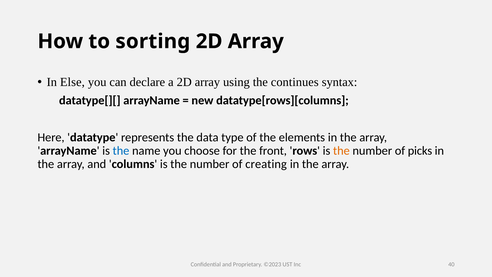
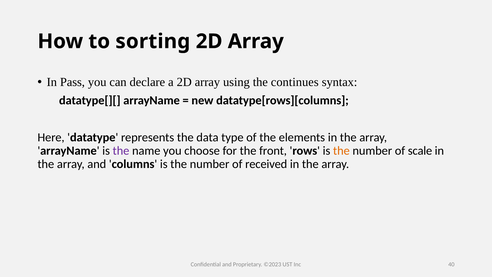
Else: Else -> Pass
the at (121, 151) colour: blue -> purple
picks: picks -> scale
creating: creating -> received
